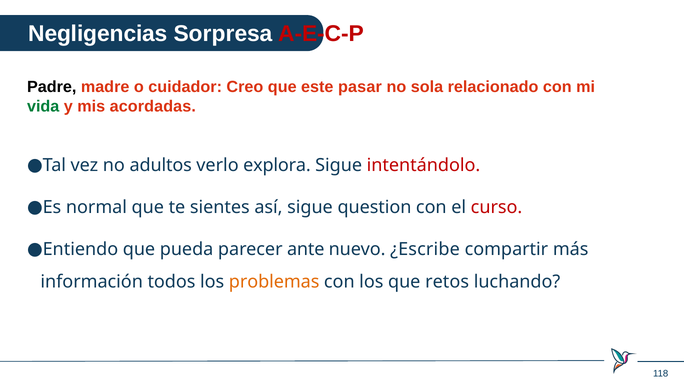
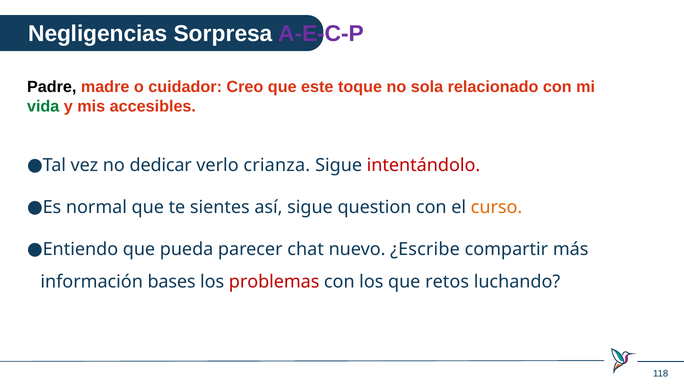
A-E-C-P colour: red -> purple
pasar: pasar -> toque
acordadas: acordadas -> accesibles
adultos: adultos -> dedicar
explora: explora -> crianza
curso colour: red -> orange
ante: ante -> chat
todos: todos -> bases
problemas colour: orange -> red
